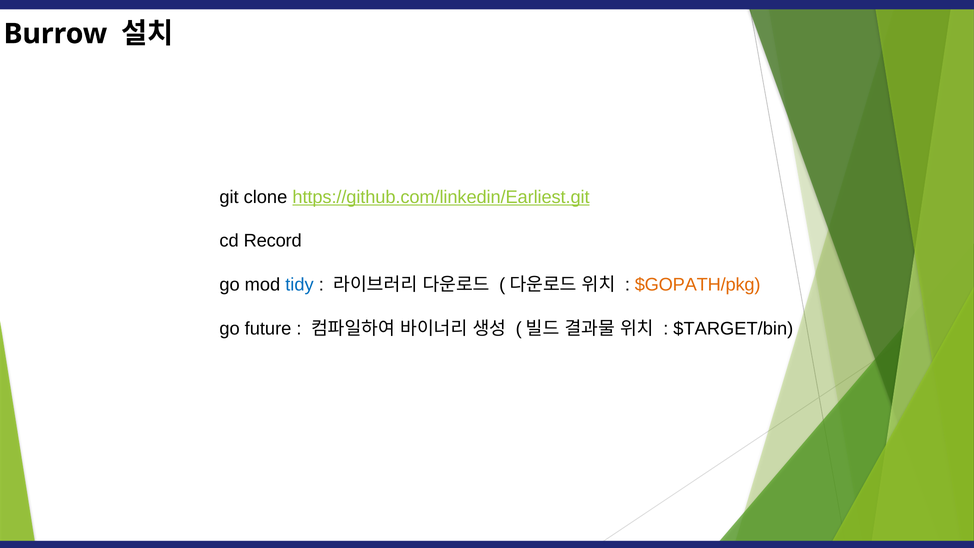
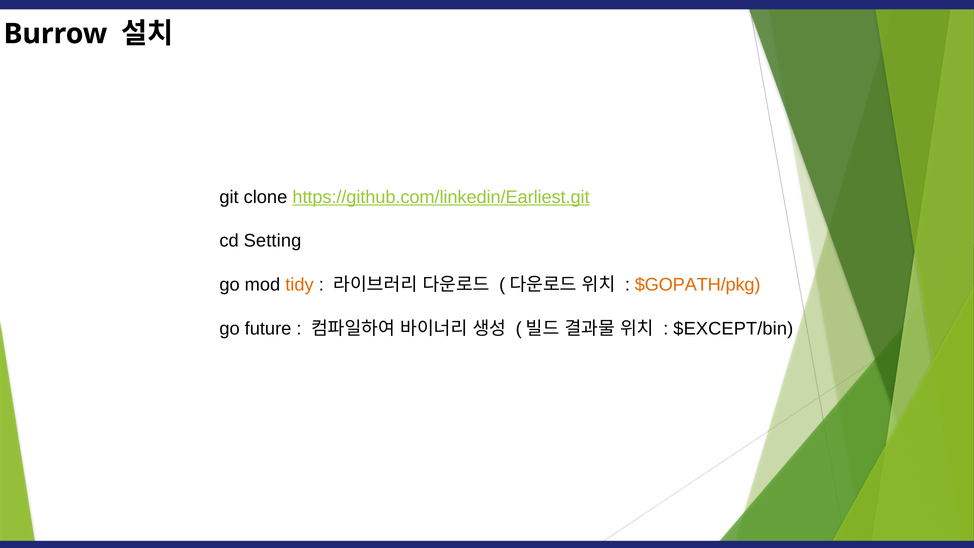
Record: Record -> Setting
tidy colour: blue -> orange
$TARGET/bin: $TARGET/bin -> $EXCEPT/bin
